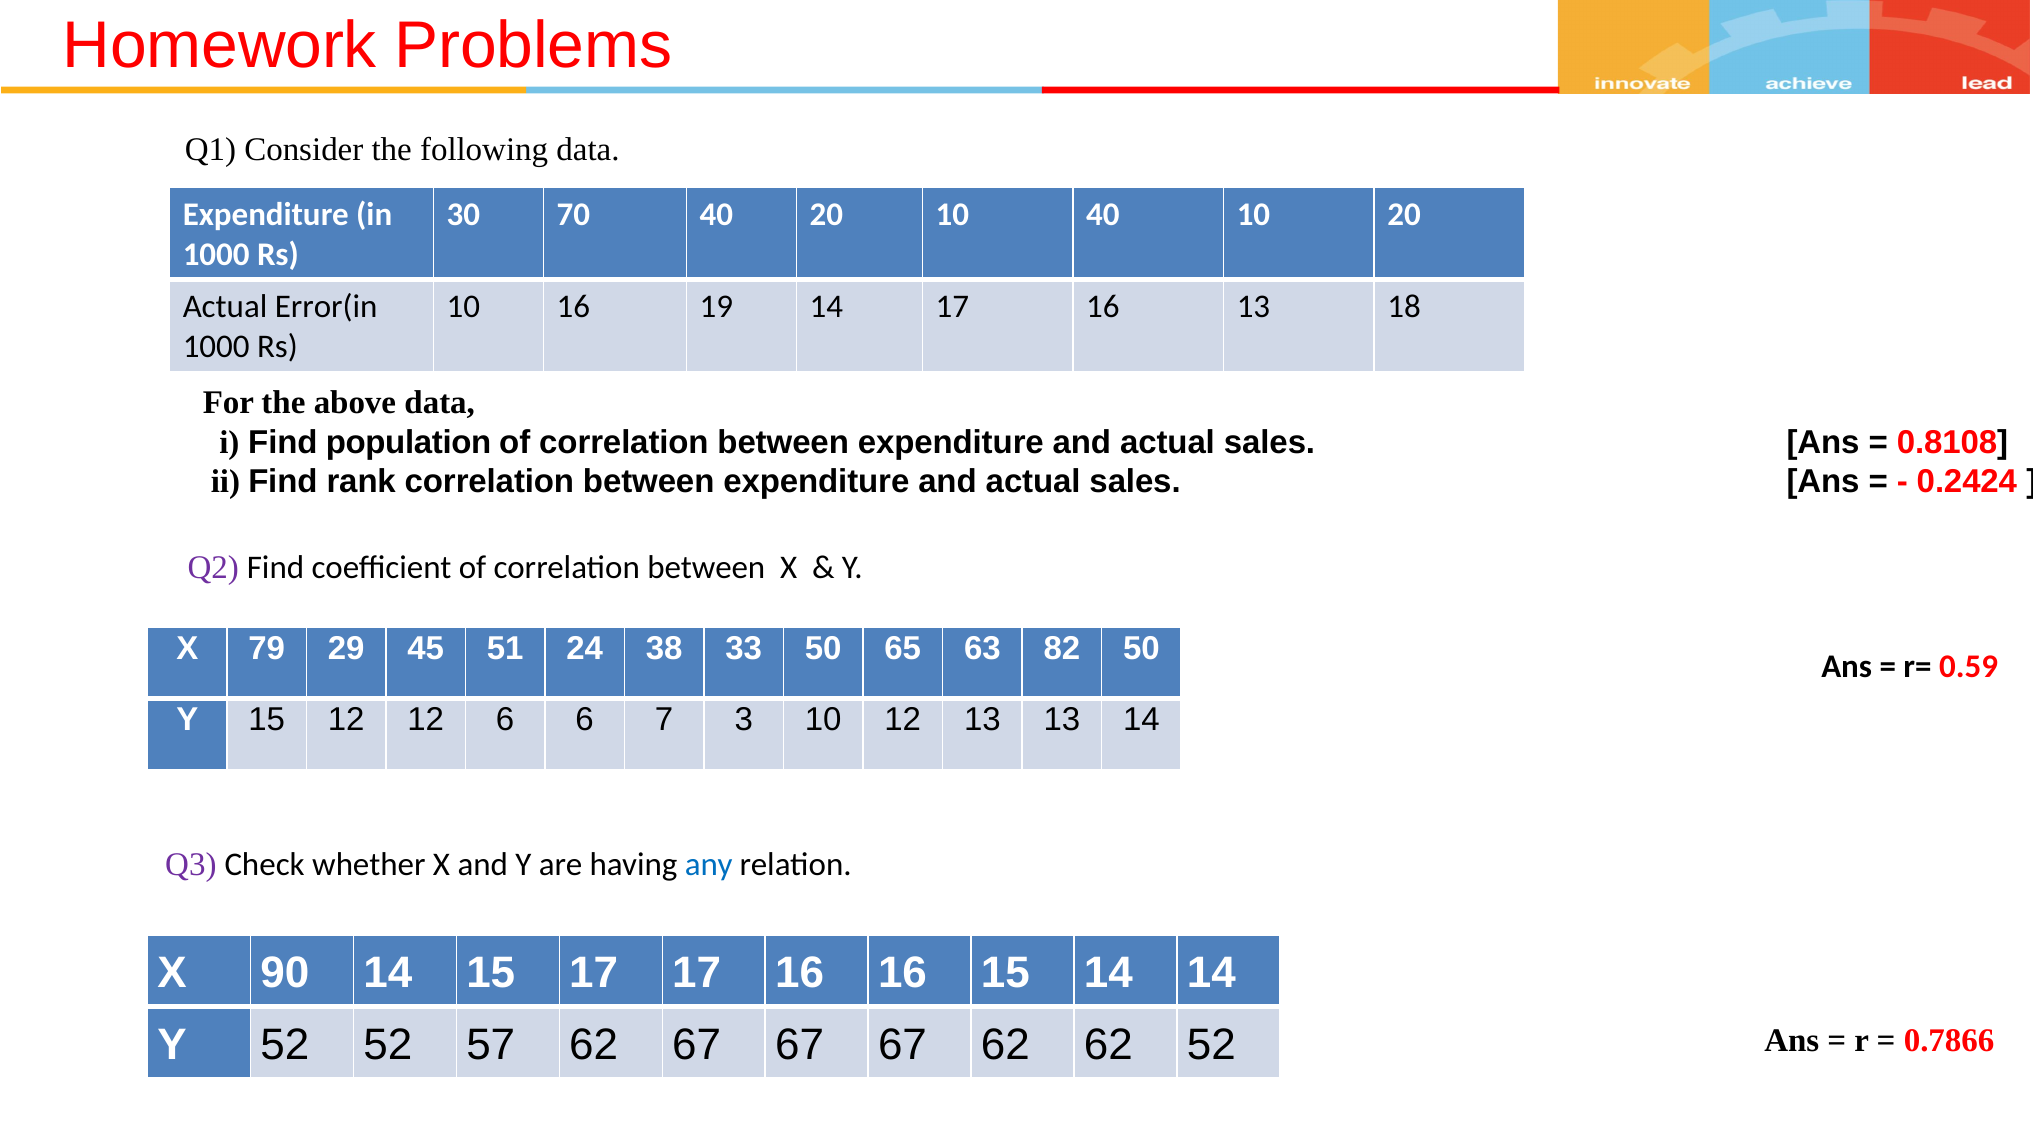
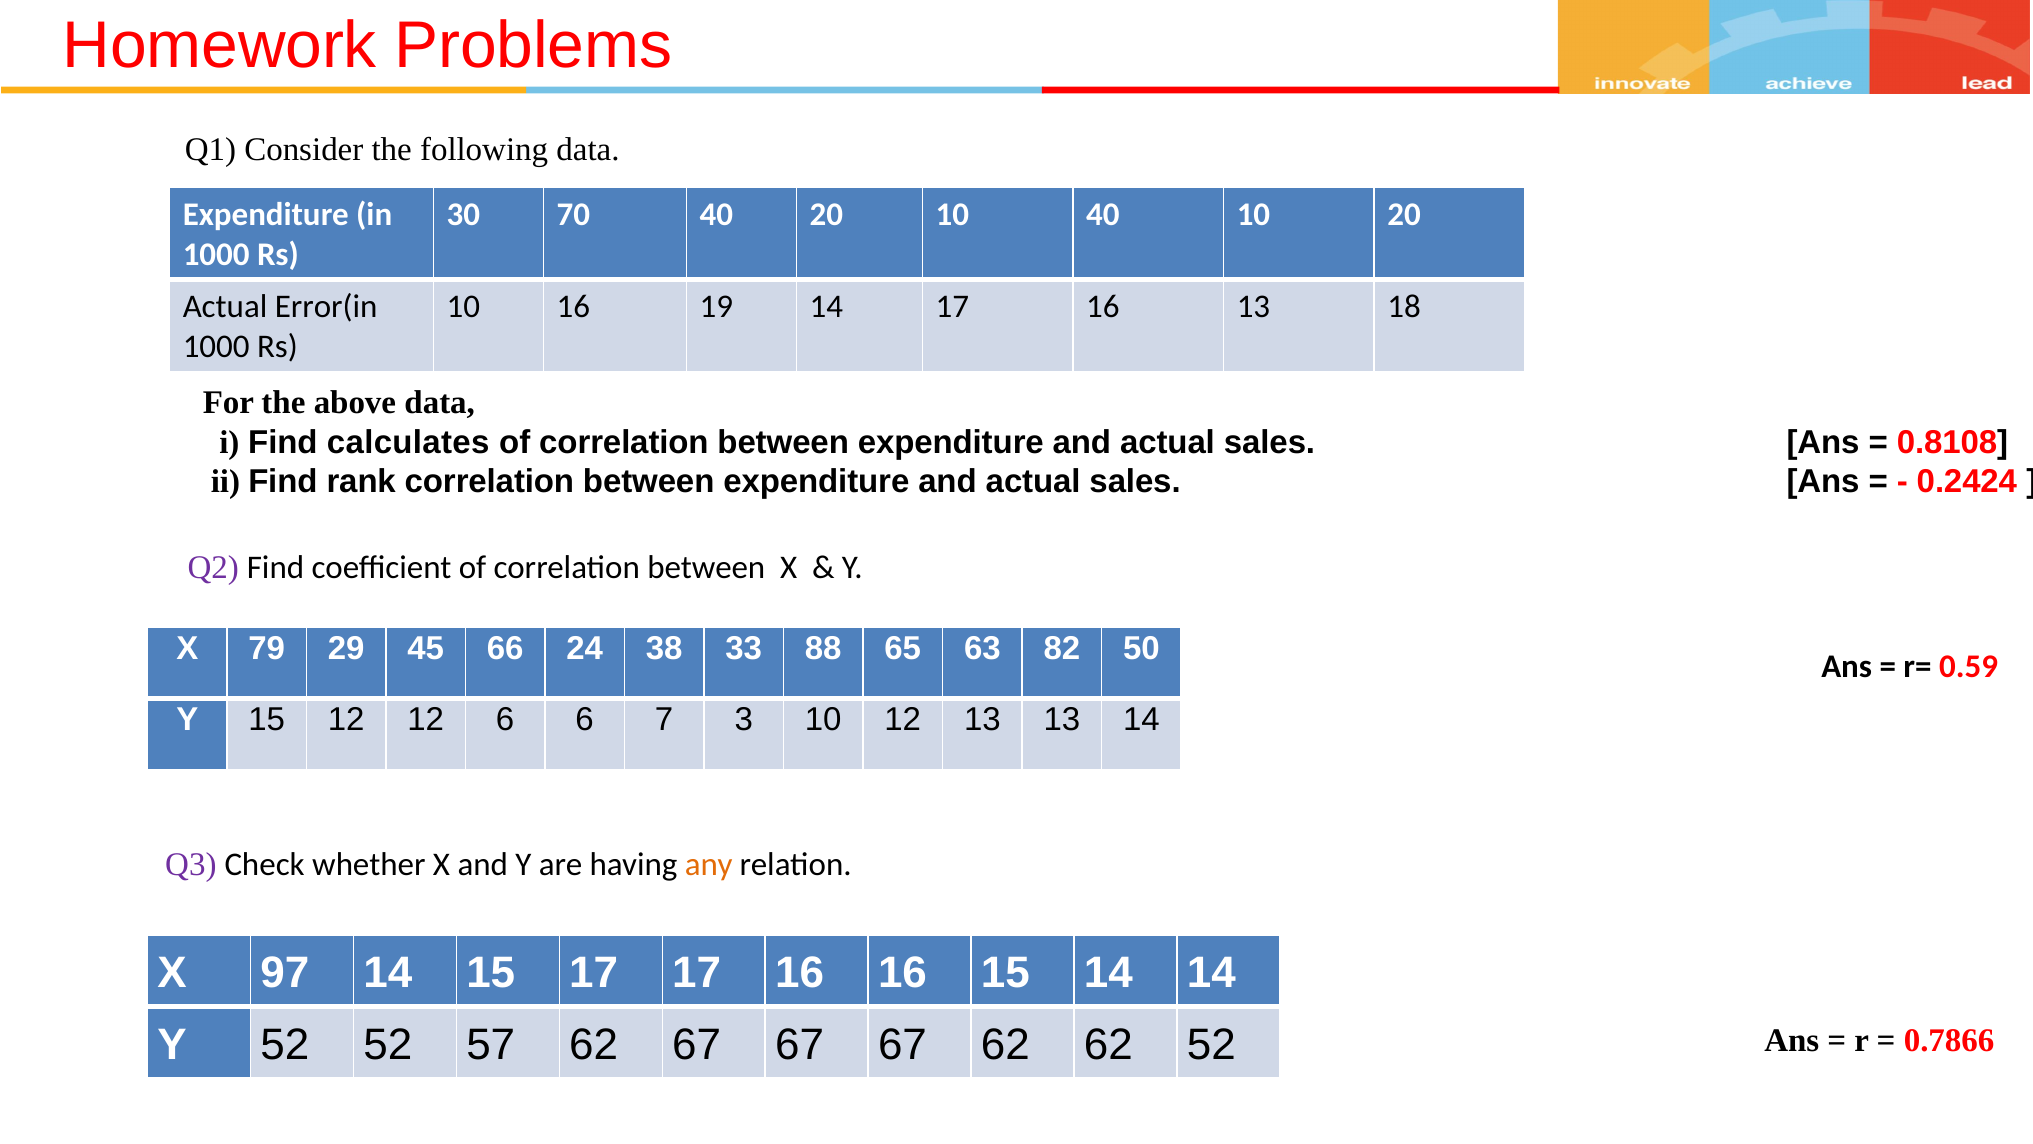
population: population -> calculates
51: 51 -> 66
33 50: 50 -> 88
any colour: blue -> orange
90: 90 -> 97
